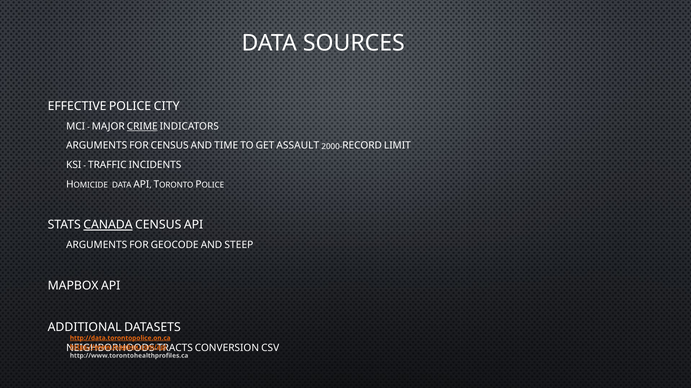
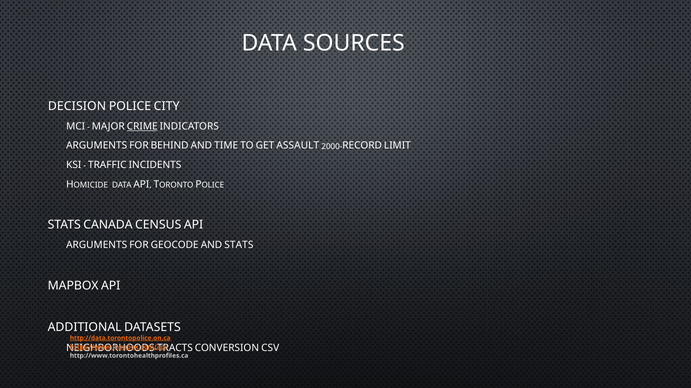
EFFECTIVE: EFFECTIVE -> DECISION
FOR CENSUS: CENSUS -> BEHIND
CANADA underline: present -> none
AND STEEP: STEEP -> STATS
